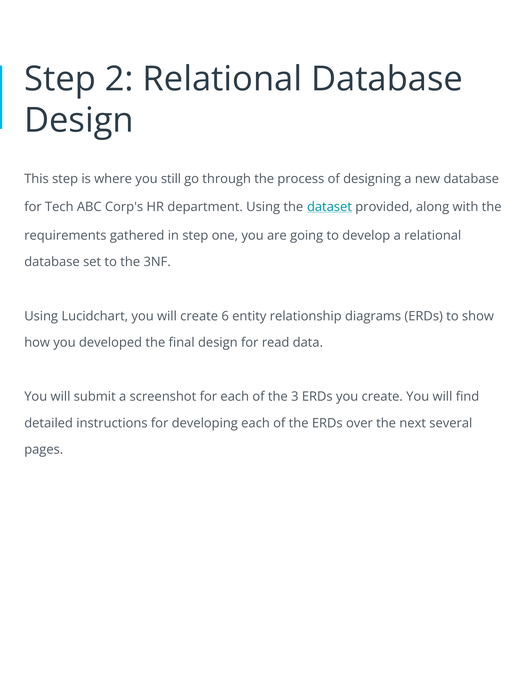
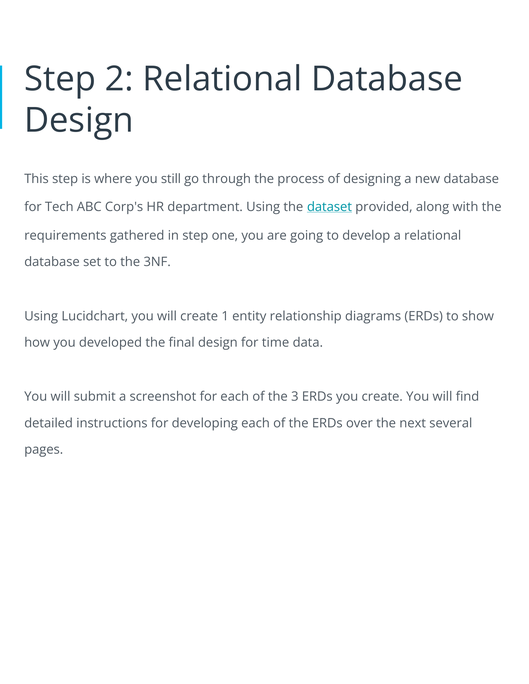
6: 6 -> 1
read: read -> time
